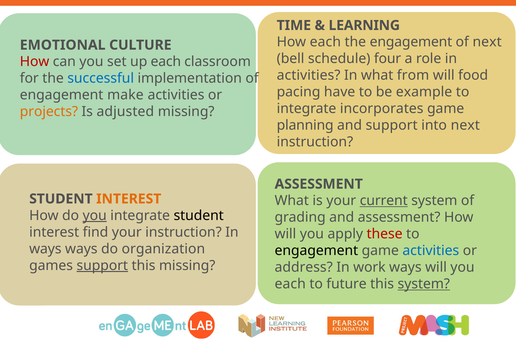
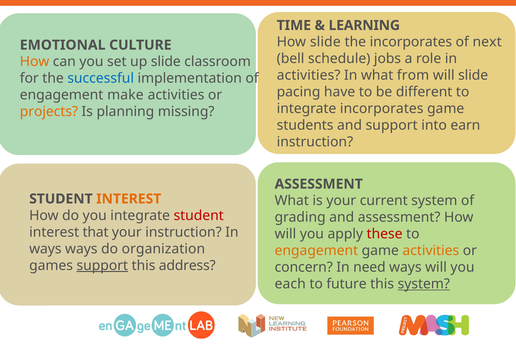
How each: each -> slide
the engagement: engagement -> incorporates
four: four -> jobs
How at (35, 62) colour: red -> orange
up each: each -> slide
will food: food -> slide
example: example -> different
adjusted: adjusted -> planning
planning: planning -> students
into next: next -> earn
current underline: present -> none
you at (95, 216) underline: present -> none
student at (199, 216) colour: black -> red
find: find -> that
engagement at (316, 251) colour: black -> orange
activities at (431, 251) colour: blue -> orange
this missing: missing -> address
address: address -> concern
work: work -> need
